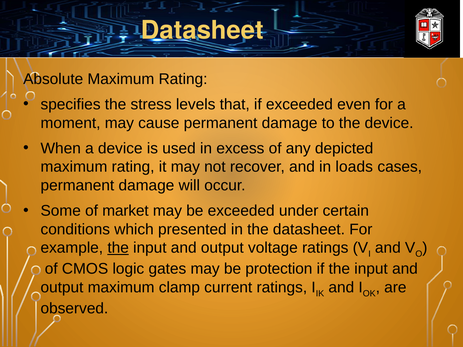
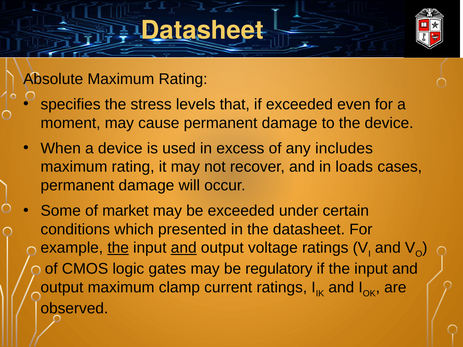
depicted: depicted -> includes
and at (184, 248) underline: none -> present
protection: protection -> regulatory
